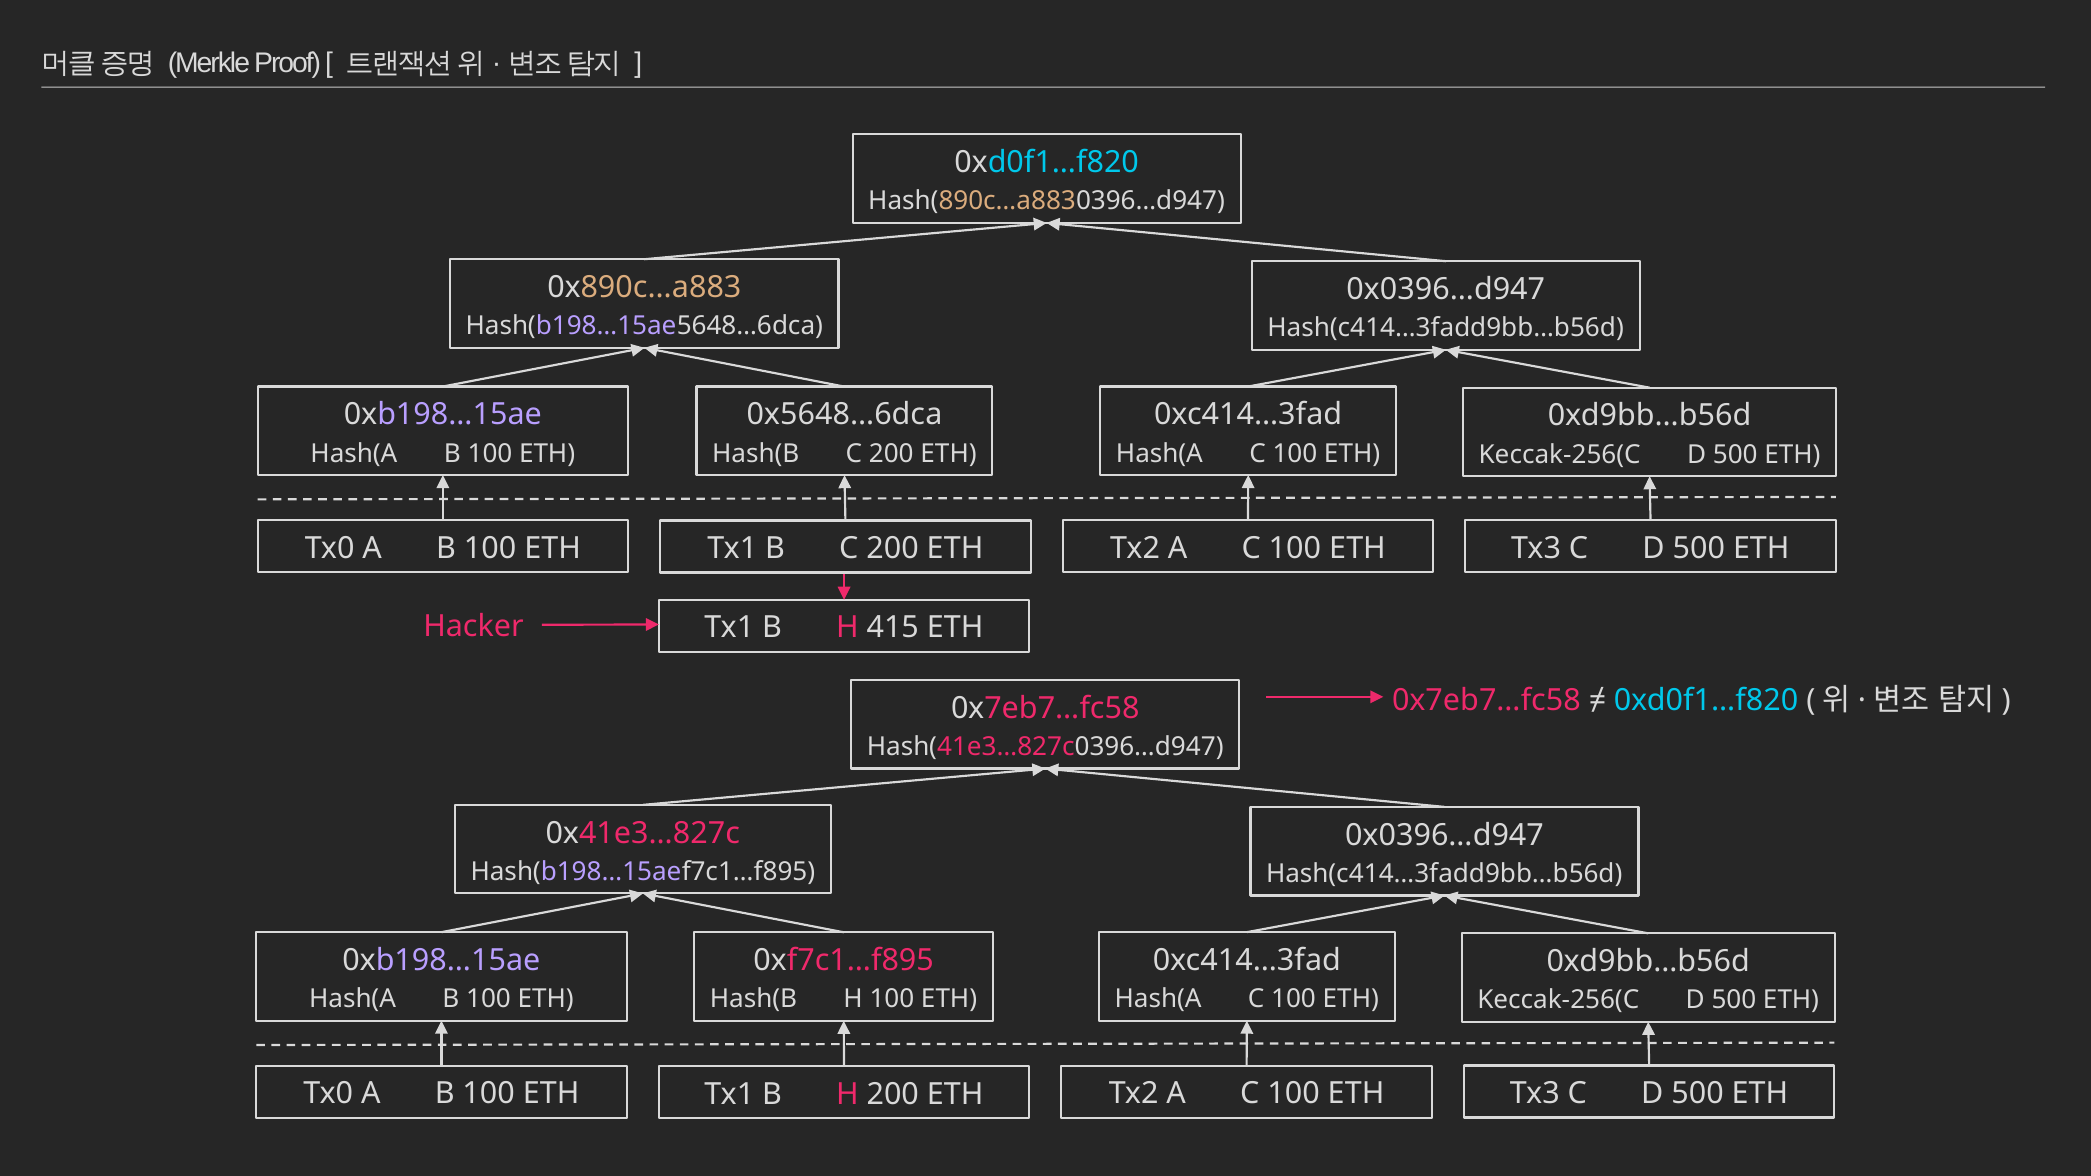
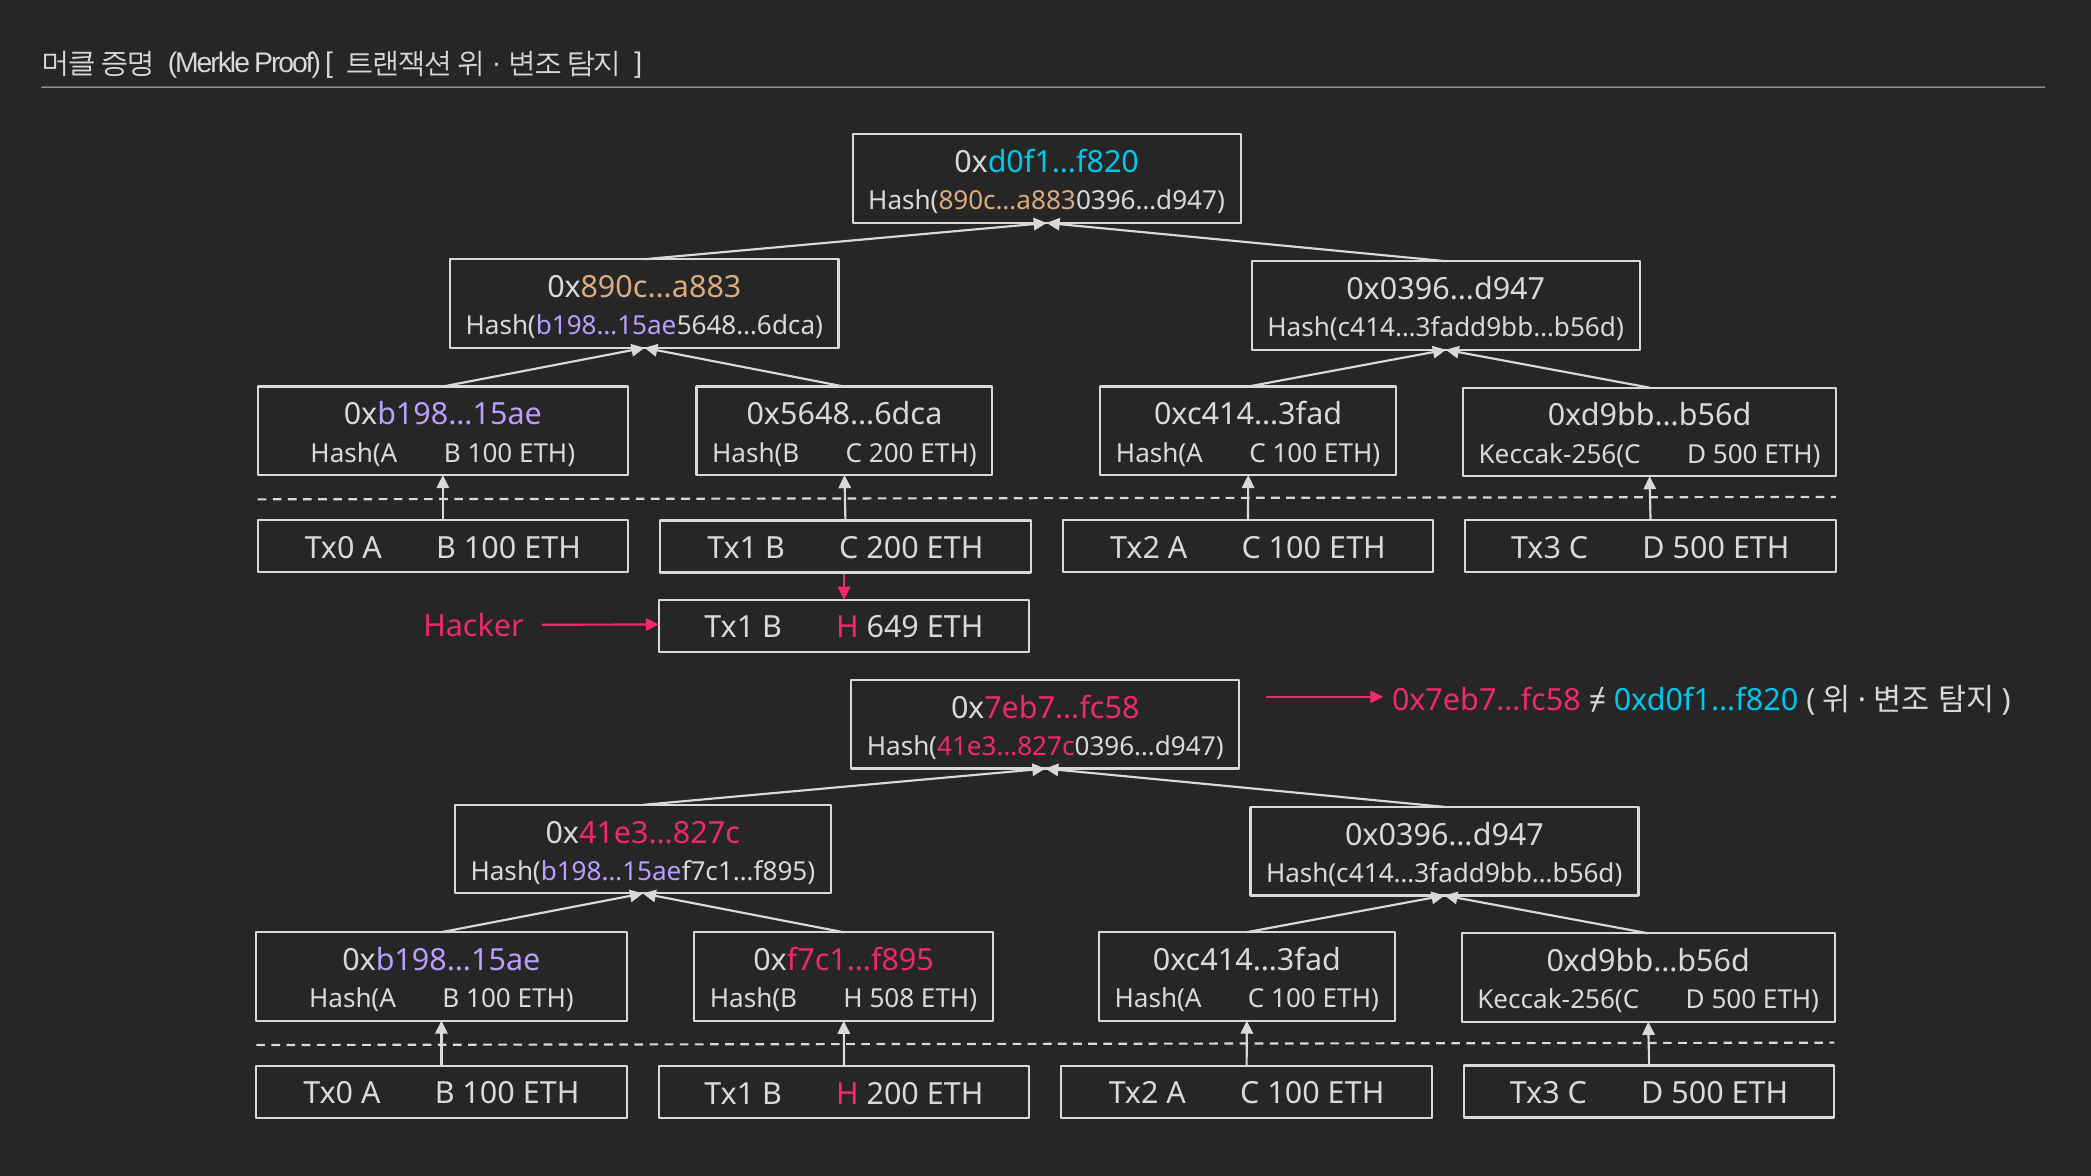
415: 415 -> 649
H 100: 100 -> 508
